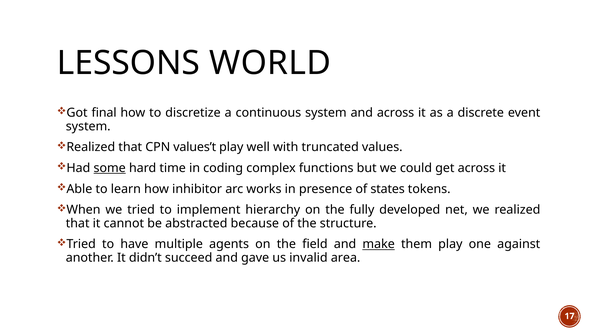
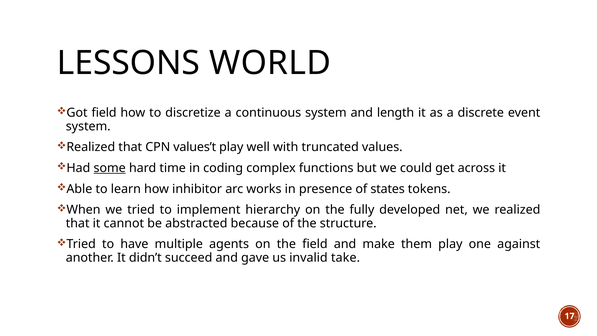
Got final: final -> field
and across: across -> length
make underline: present -> none
area: area -> take
